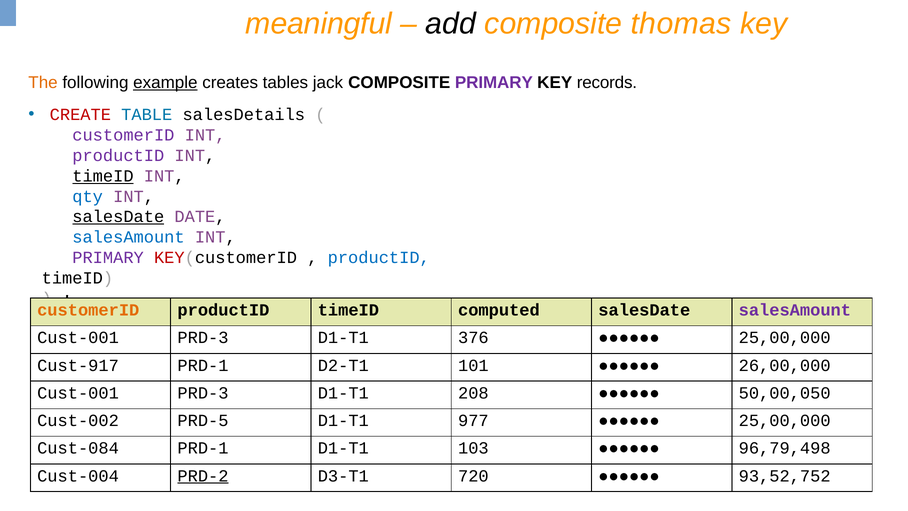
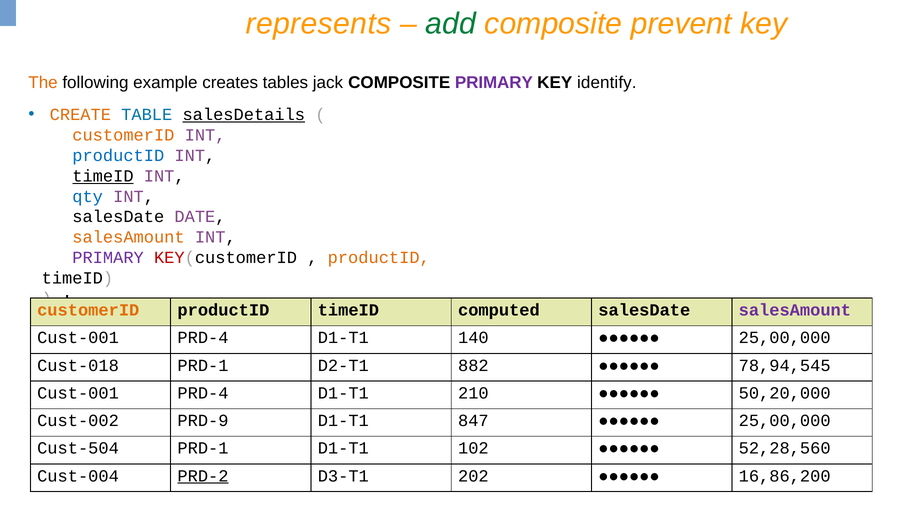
meaningful: meaningful -> represents
add colour: black -> green
thomas: thomas -> prevent
example underline: present -> none
records: records -> identify
CREATE colour: red -> orange
salesDetails underline: none -> present
customerID at (123, 135) colour: purple -> orange
productID at (118, 155) colour: purple -> blue
salesDate at (118, 217) underline: present -> none
salesAmount at (128, 237) colour: blue -> orange
productID at (379, 258) colour: blue -> orange
PRD-3 at (203, 338): PRD-3 -> PRD-4
376: 376 -> 140
Cust-917: Cust-917 -> Cust-018
101: 101 -> 882
26,00,000: 26,00,000 -> 78,94,545
PRD-3 at (203, 393): PRD-3 -> PRD-4
208: 208 -> 210
50,00,050: 50,00,050 -> 50,20,000
PRD-5: PRD-5 -> PRD-9
977: 977 -> 847
Cust-084: Cust-084 -> Cust-504
103: 103 -> 102
96,79,498: 96,79,498 -> 52,28,560
720: 720 -> 202
93,52,752: 93,52,752 -> 16,86,200
